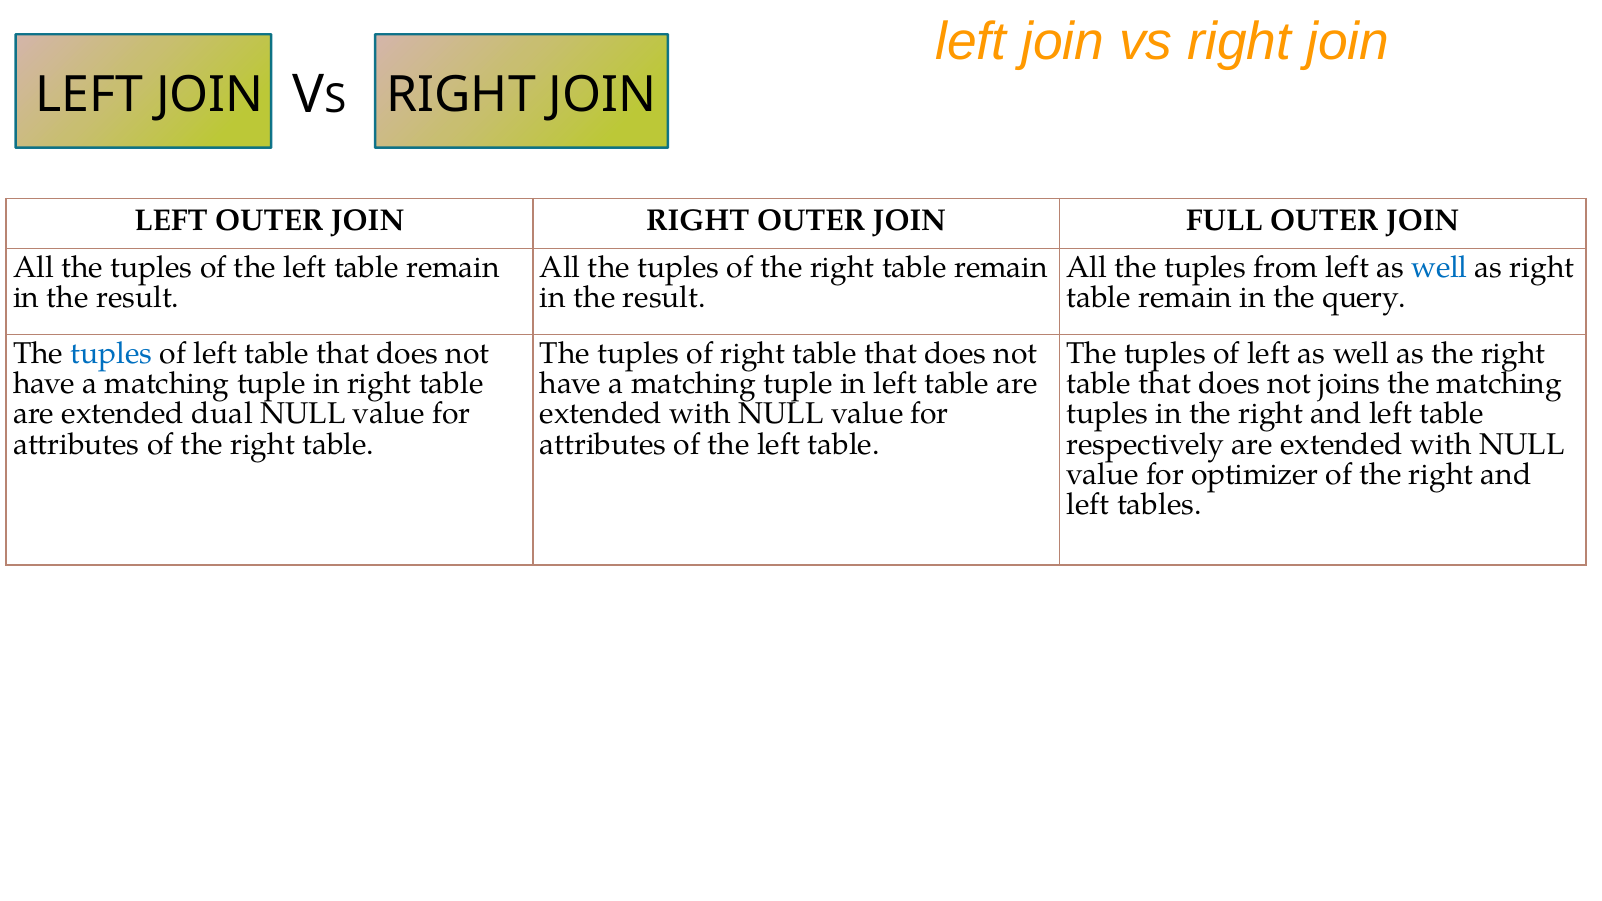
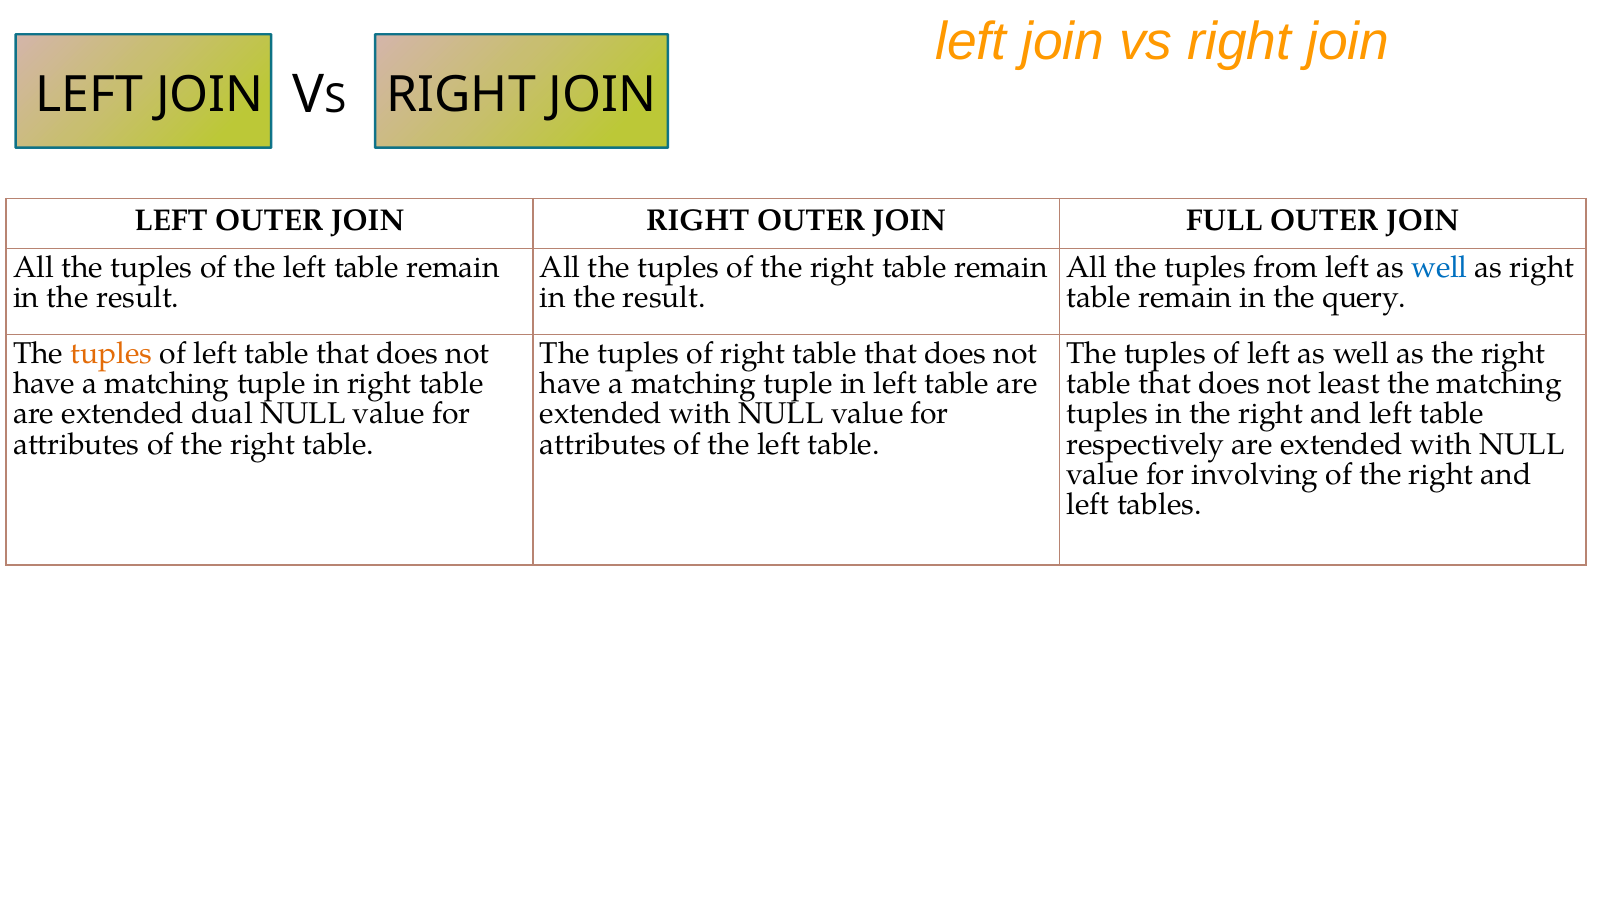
tuples at (112, 354) colour: blue -> orange
joins: joins -> least
optimizer: optimizer -> involving
